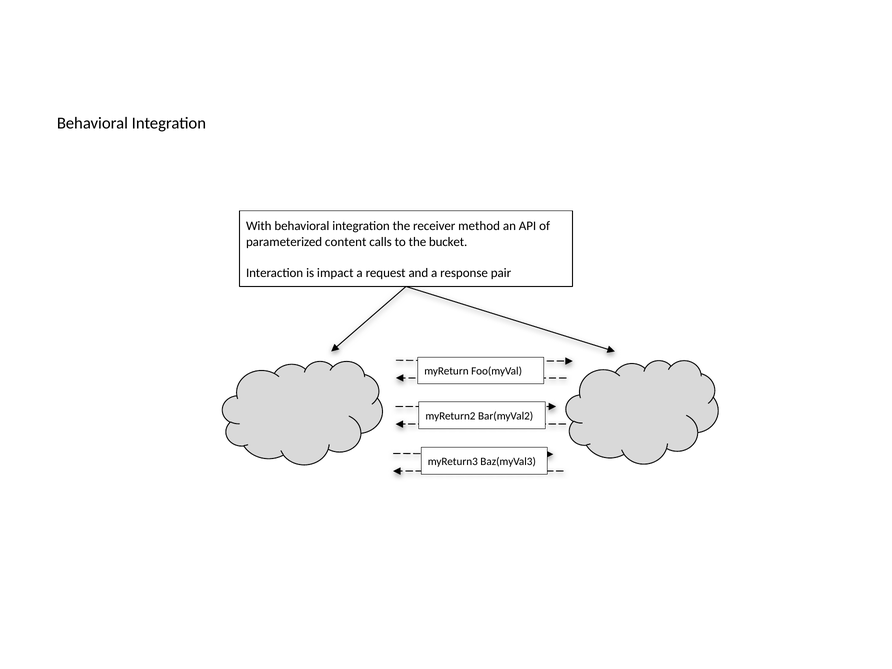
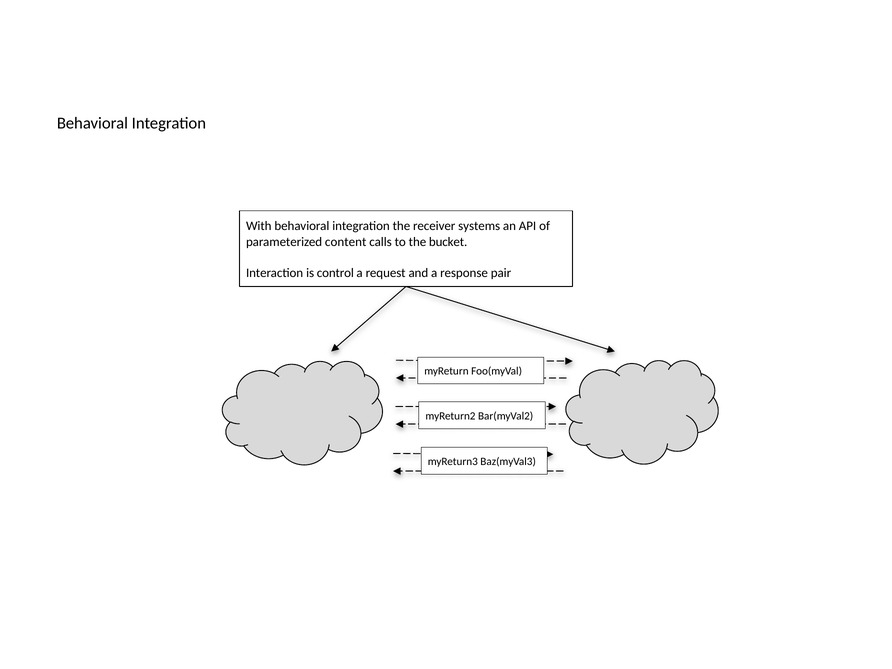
method: method -> systems
impact: impact -> control
